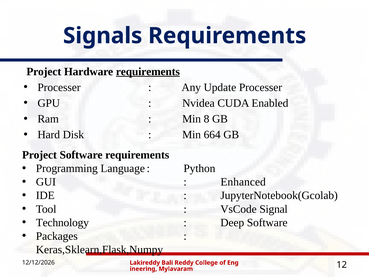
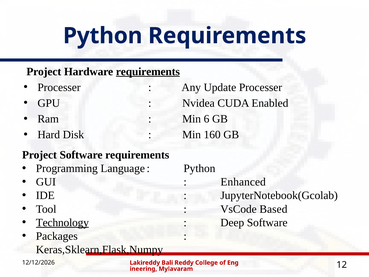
Signals at (103, 36): Signals -> Python
8: 8 -> 6
664: 664 -> 160
Signal: Signal -> Based
Technology underline: none -> present
